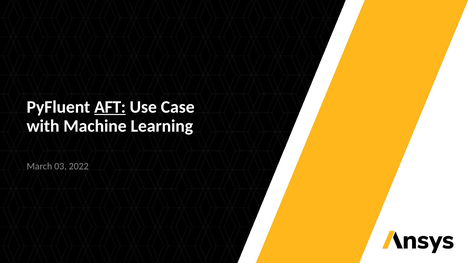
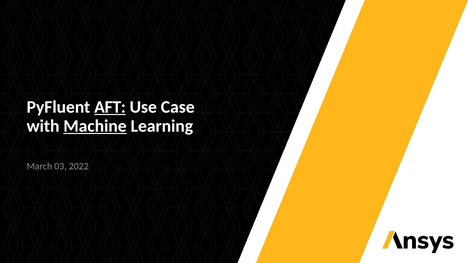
Machine underline: none -> present
